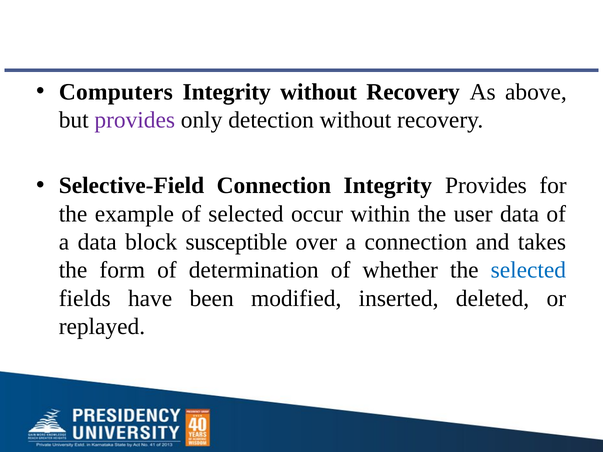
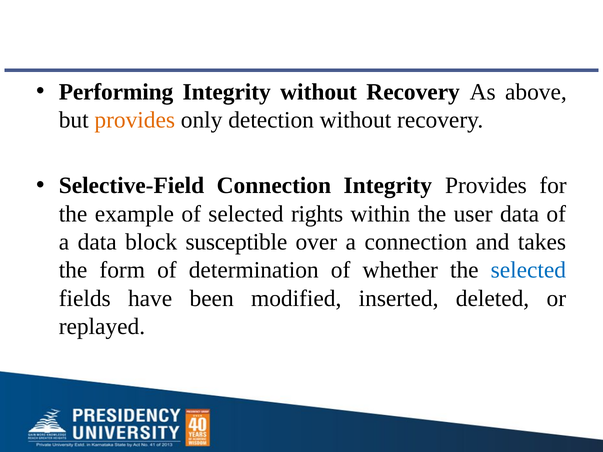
Computers: Computers -> Performing
provides at (135, 120) colour: purple -> orange
occur: occur -> rights
